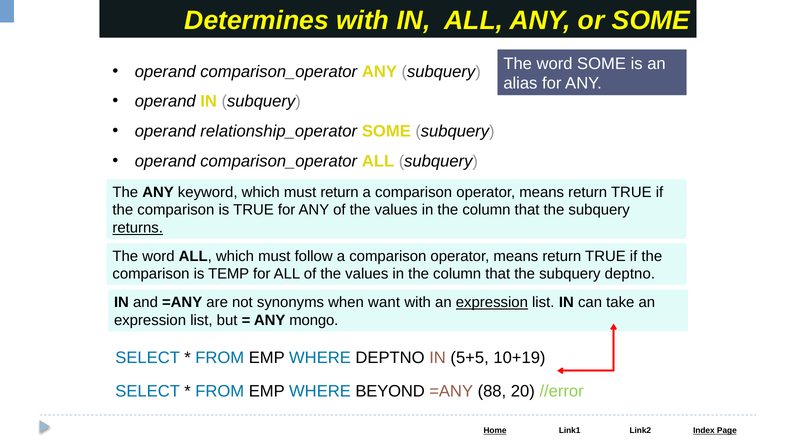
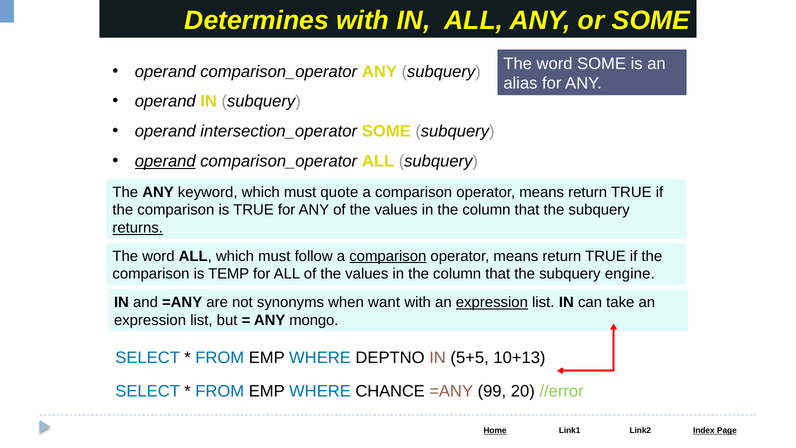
relationship_operator: relationship_operator -> intersection_operator
operand at (165, 161) underline: none -> present
must return: return -> quote
comparison at (388, 256) underline: none -> present
subquery deptno: deptno -> engine
10+19: 10+19 -> 10+13
BEYOND: BEYOND -> CHANCE
88: 88 -> 99
